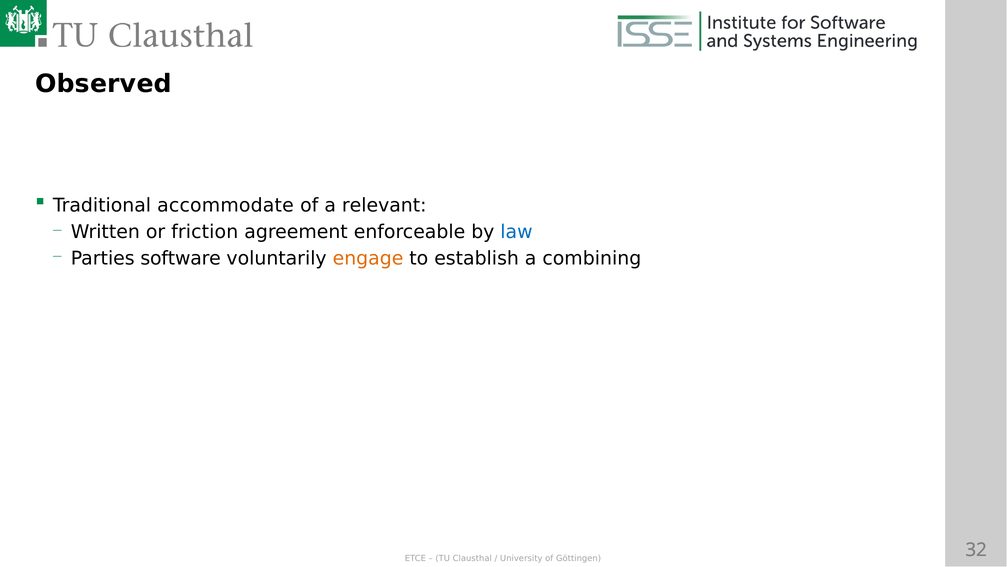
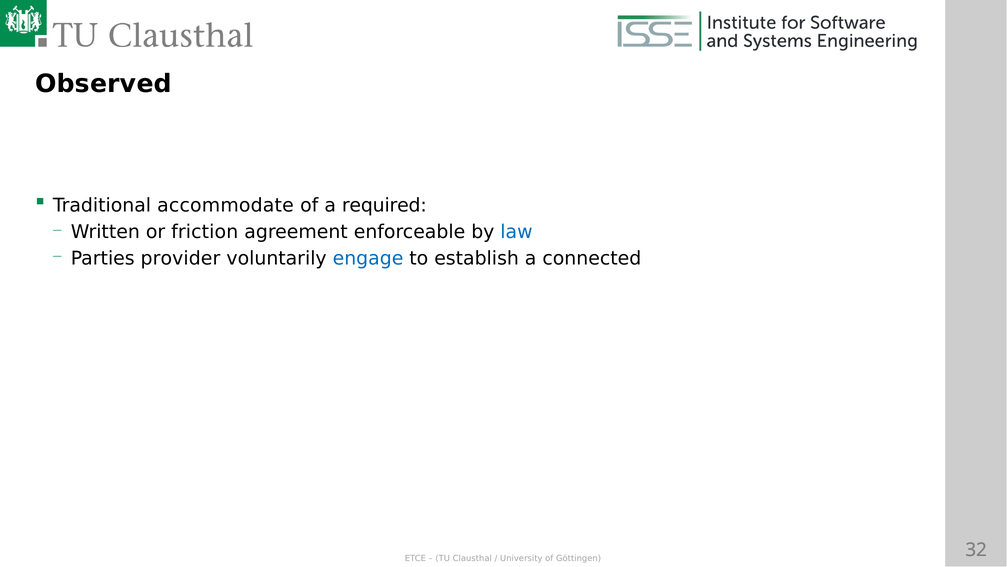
relevant: relevant -> required
software: software -> provider
engage colour: orange -> blue
combining: combining -> connected
